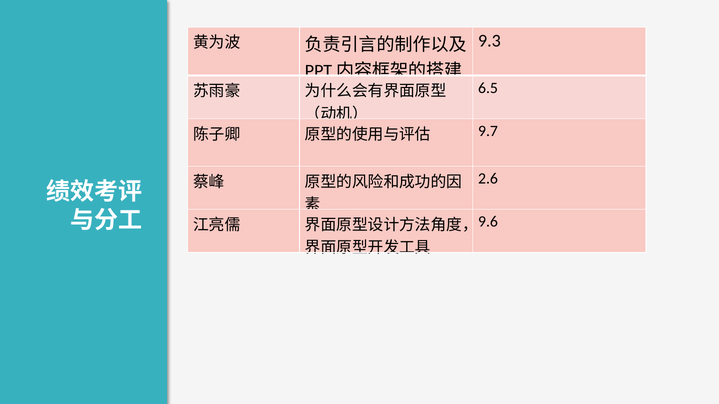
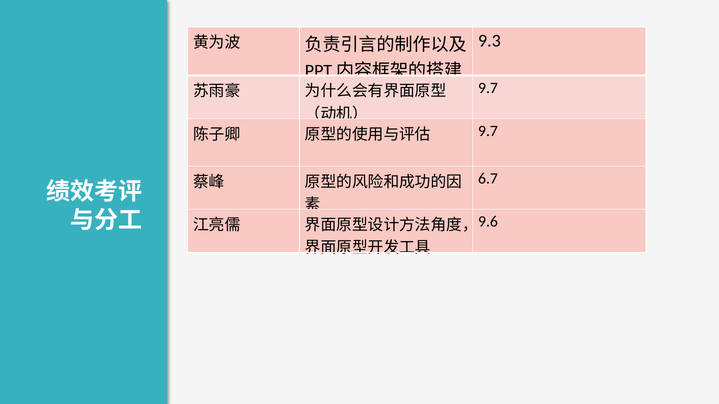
6.5 at (488, 88): 6.5 -> 9.7
2.6: 2.6 -> 6.7
